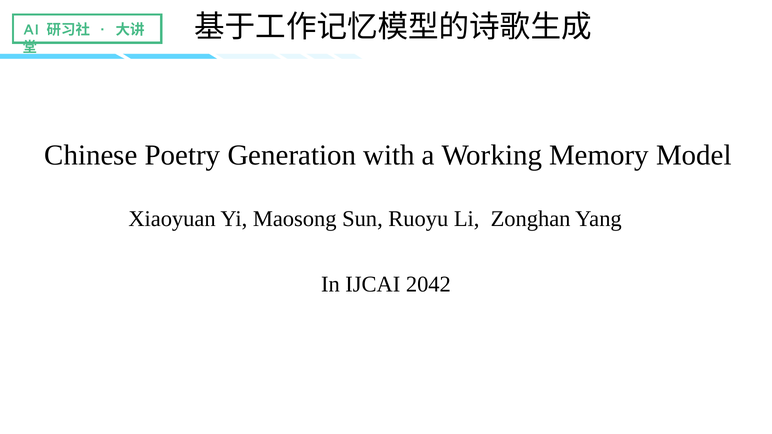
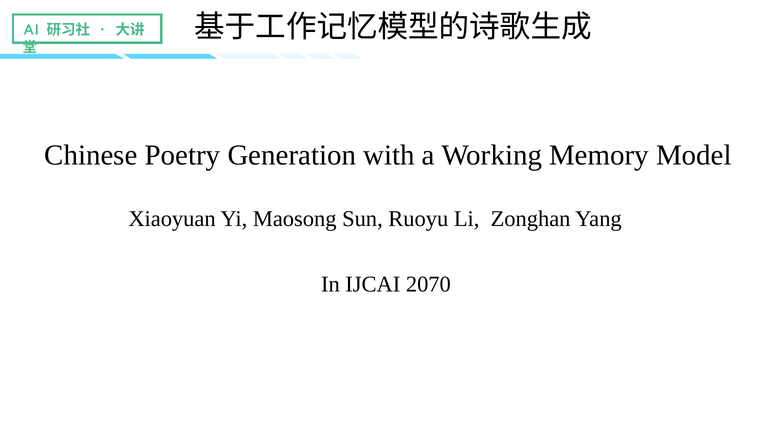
2042: 2042 -> 2070
